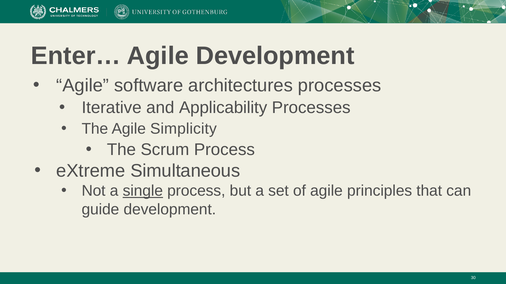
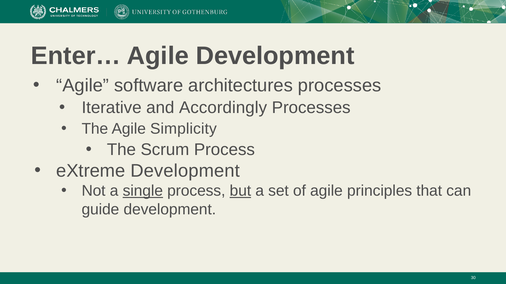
Applicability: Applicability -> Accordingly
eXtreme Simultaneous: Simultaneous -> Development
but underline: none -> present
